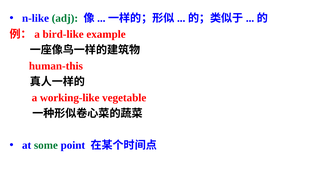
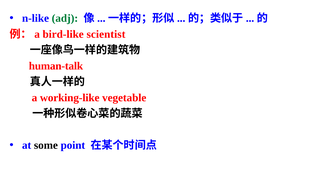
example: example -> scientist
human-this: human-this -> human-talk
some colour: green -> black
